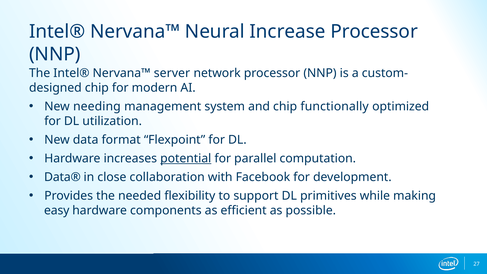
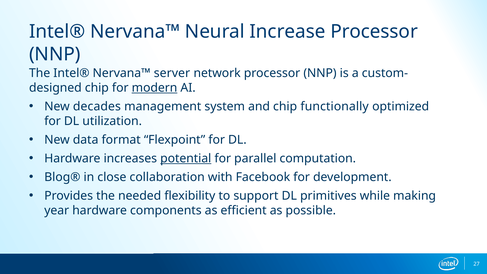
modern underline: none -> present
needing: needing -> decades
Data®: Data® -> Blog®
easy: easy -> year
